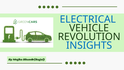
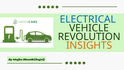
INSIGHTS colour: blue -> orange
